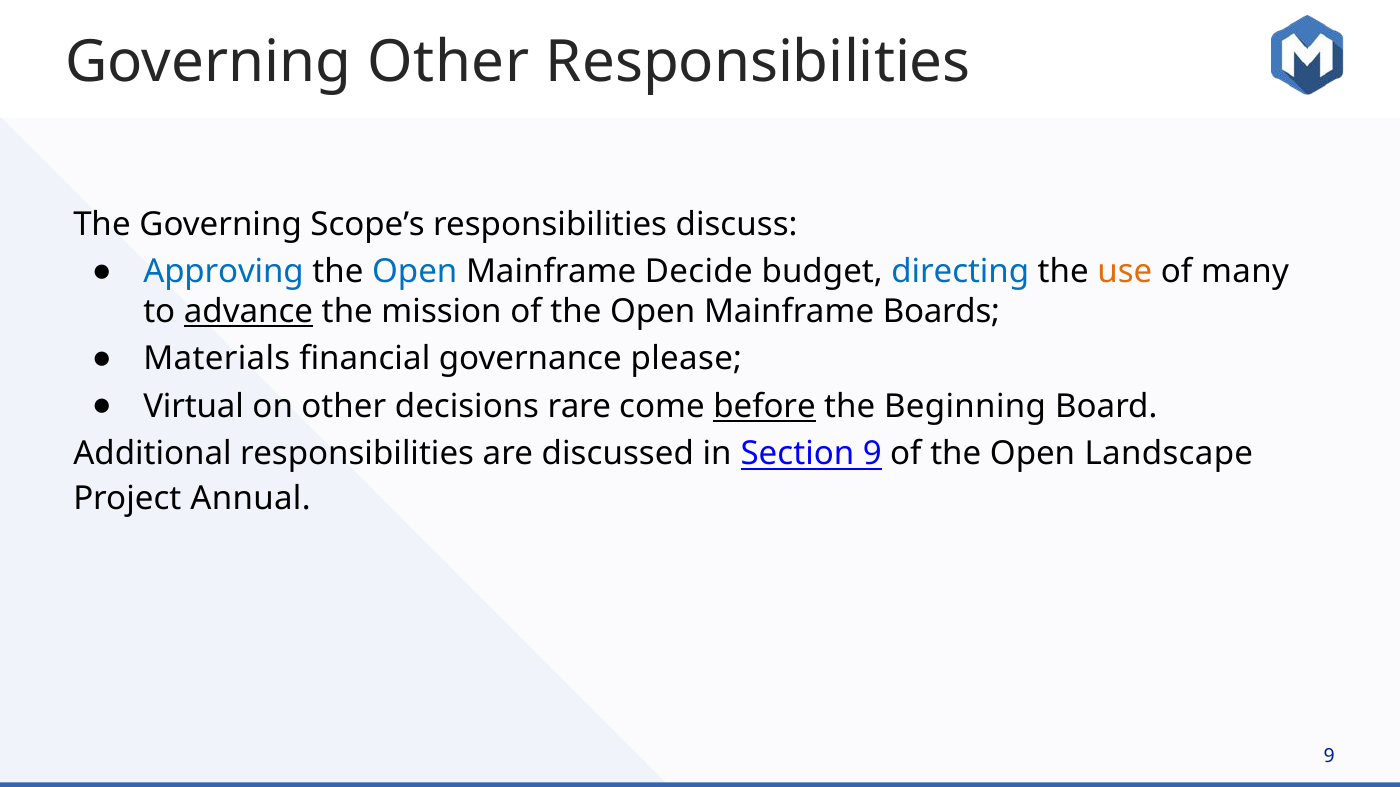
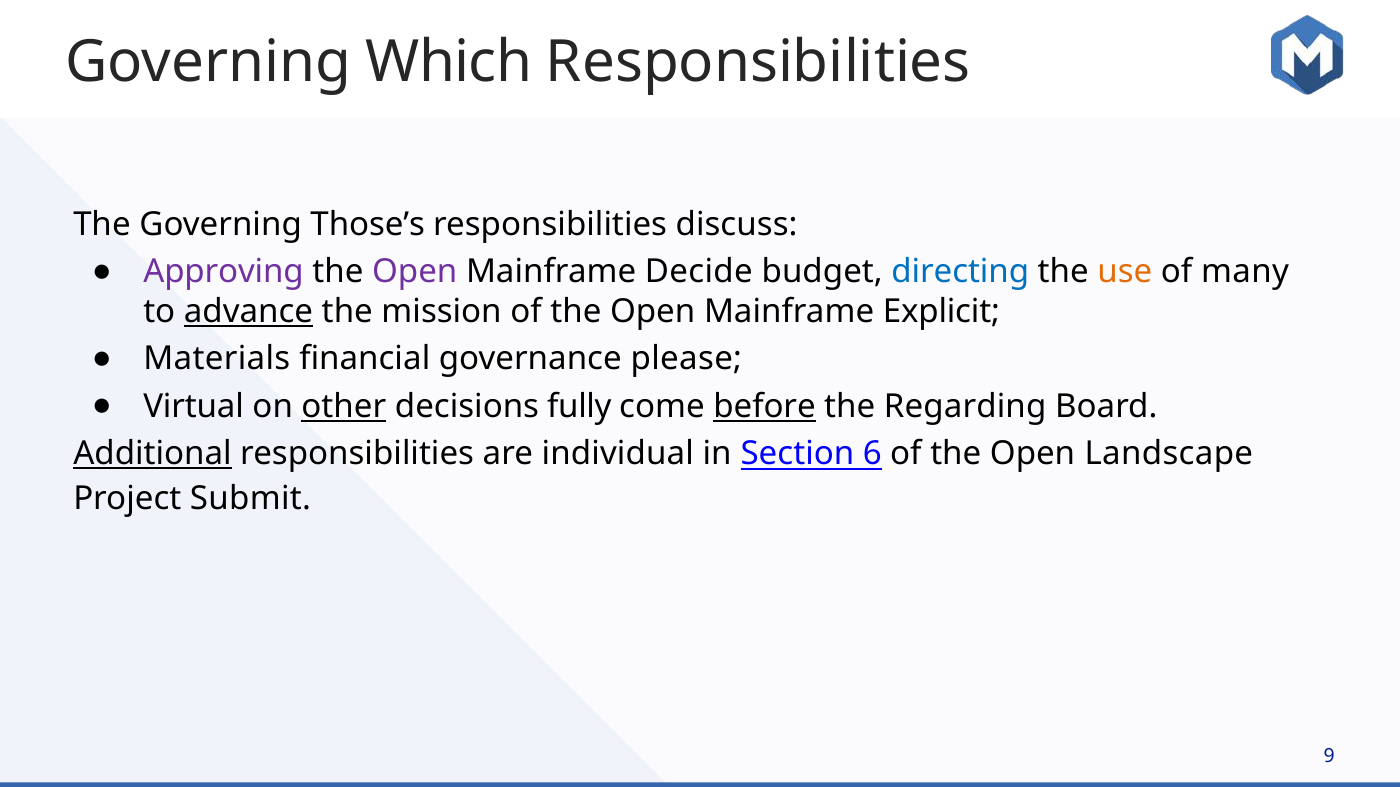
Governing Other: Other -> Which
Scope’s: Scope’s -> Those’s
Approving colour: blue -> purple
Open at (415, 272) colour: blue -> purple
Boards: Boards -> Explicit
other at (344, 407) underline: none -> present
rare: rare -> fully
Beginning: Beginning -> Regarding
Additional underline: none -> present
discussed: discussed -> individual
Section 9: 9 -> 6
Annual: Annual -> Submit
